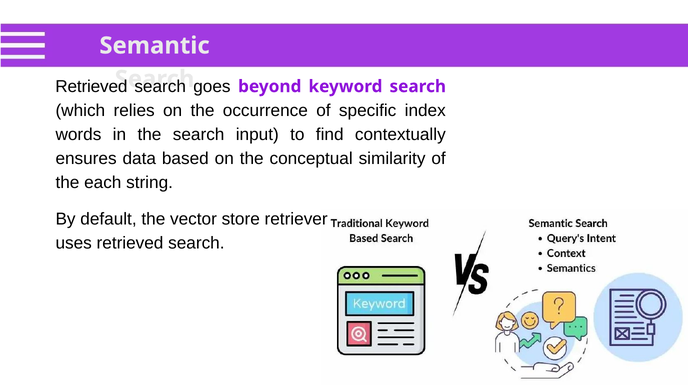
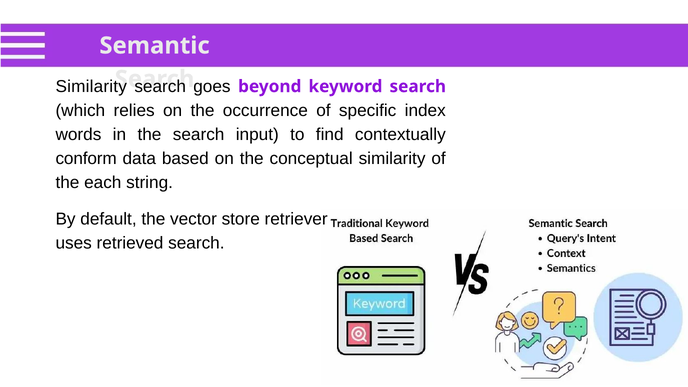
Retrieved at (91, 86): Retrieved -> Similarity
ensures: ensures -> conform
